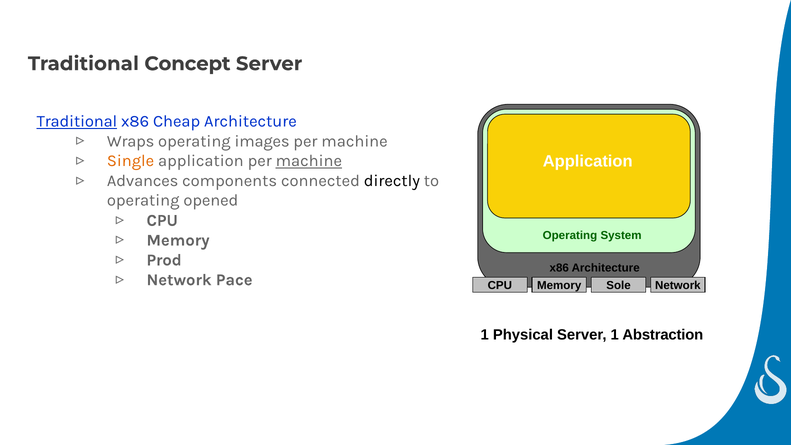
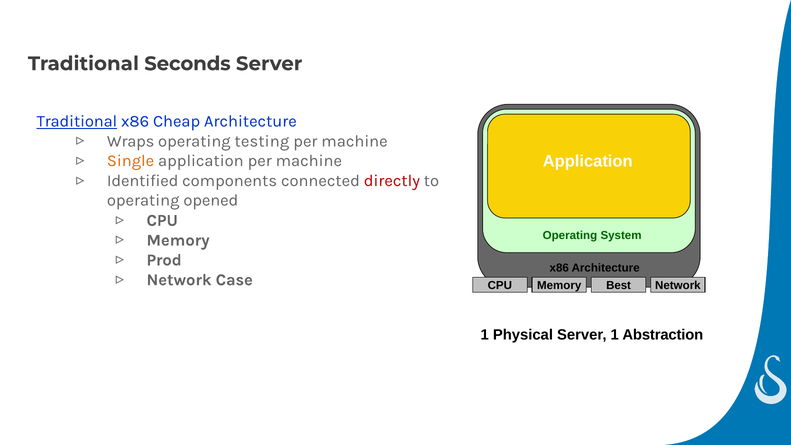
Concept: Concept -> Seconds
images: images -> testing
machine at (309, 161) underline: present -> none
Advances: Advances -> Identified
directly colour: black -> red
Pace: Pace -> Case
Sole: Sole -> Best
